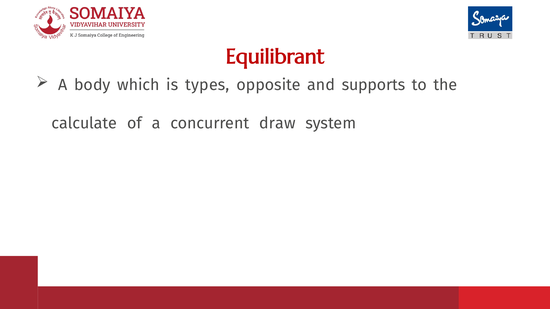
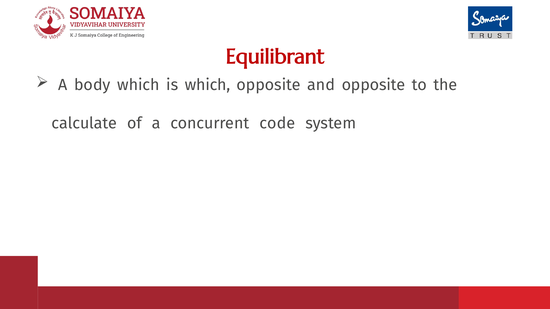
is types: types -> which
and supports: supports -> opposite
draw: draw -> code
